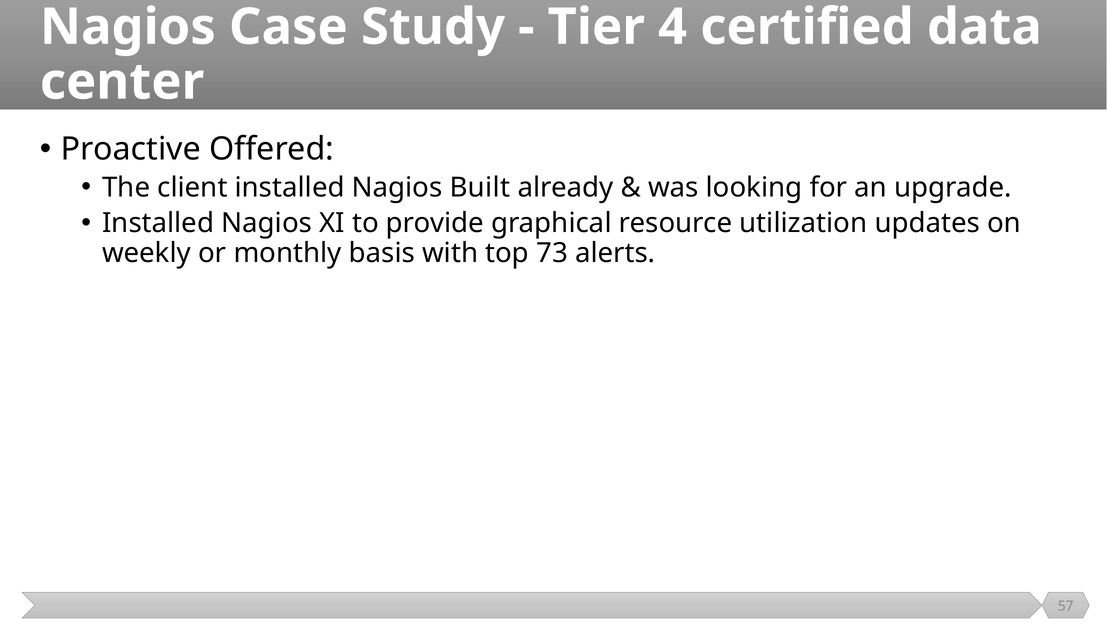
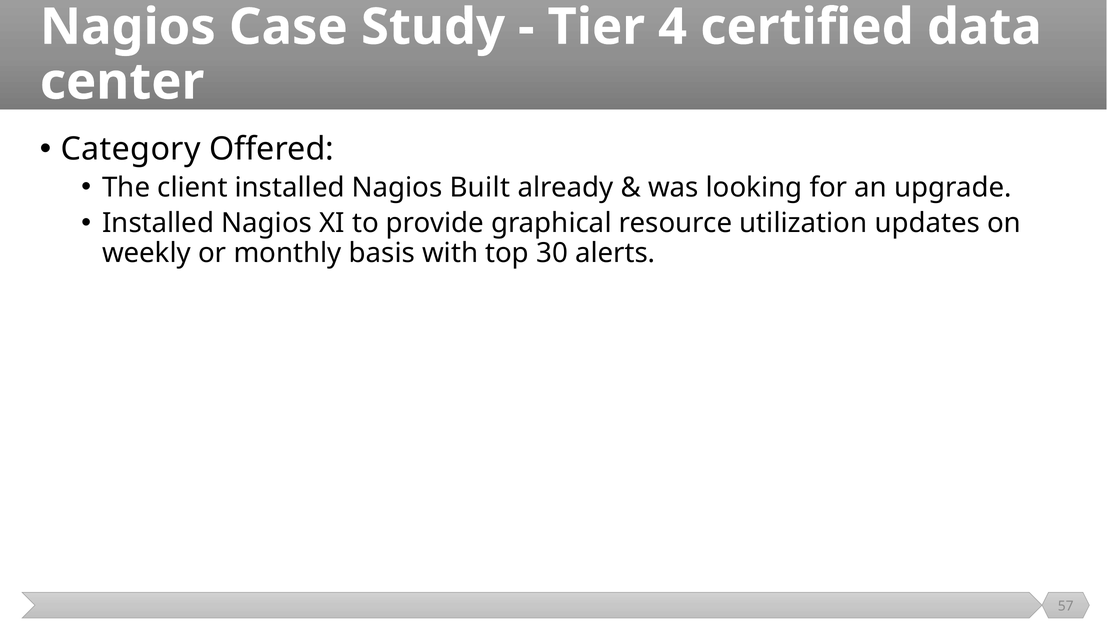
Proactive: Proactive -> Category
73: 73 -> 30
